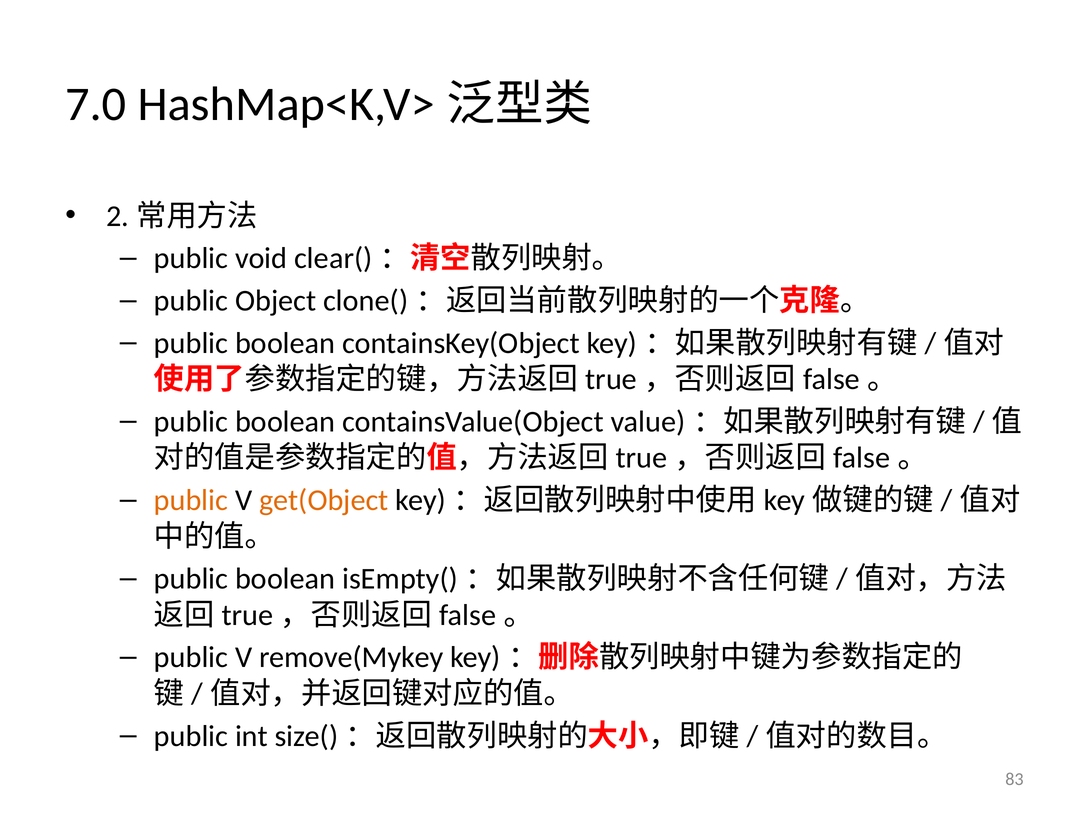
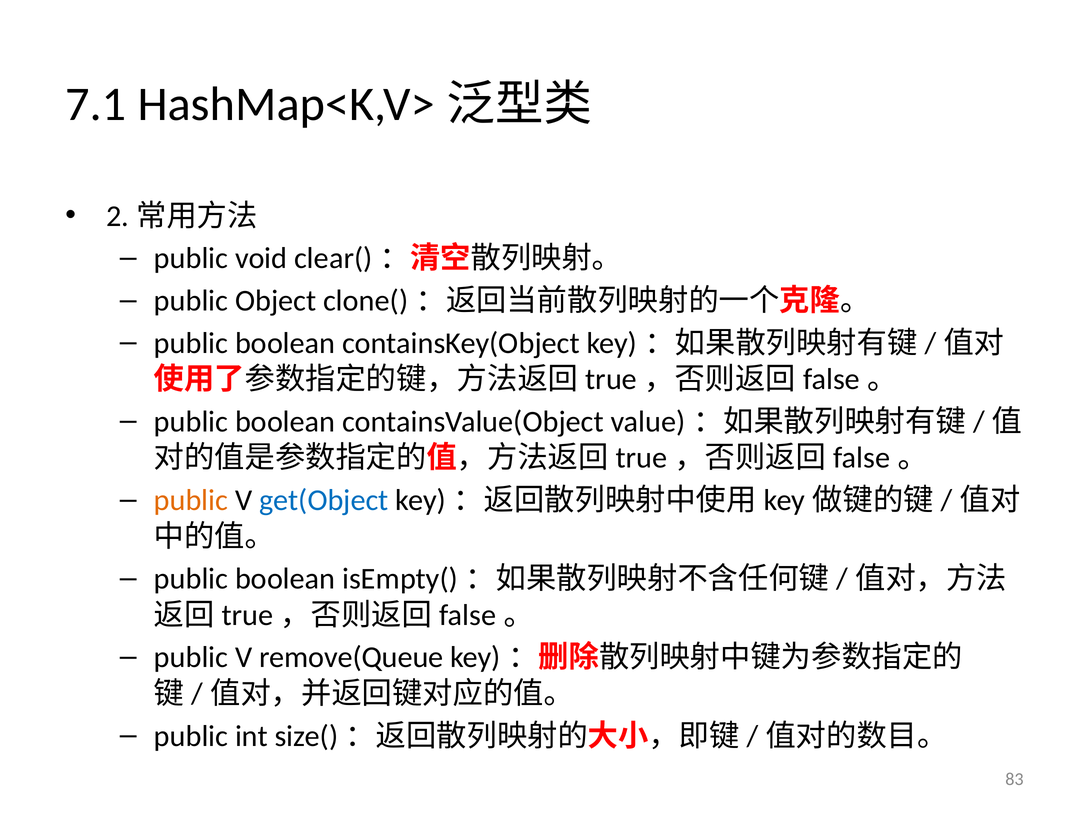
7.0: 7.0 -> 7.1
get(Object colour: orange -> blue
remove(Mykey: remove(Mykey -> remove(Queue
